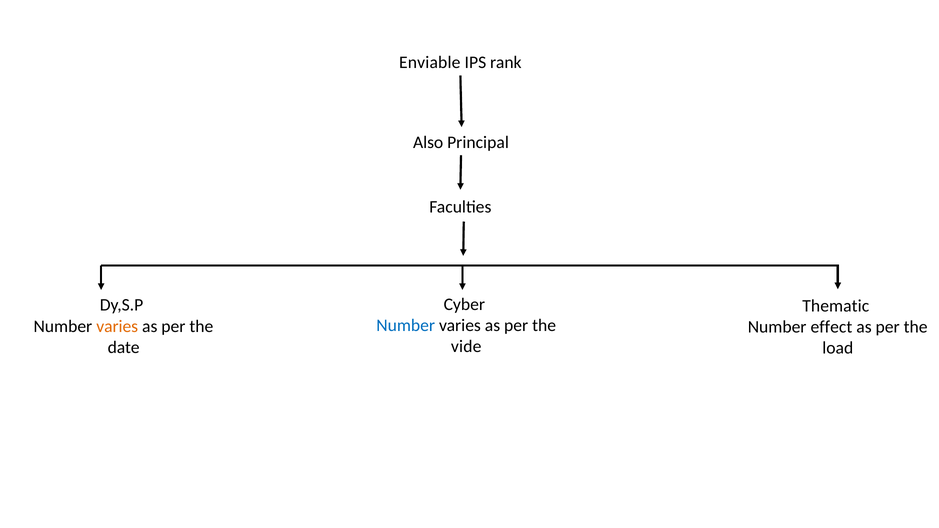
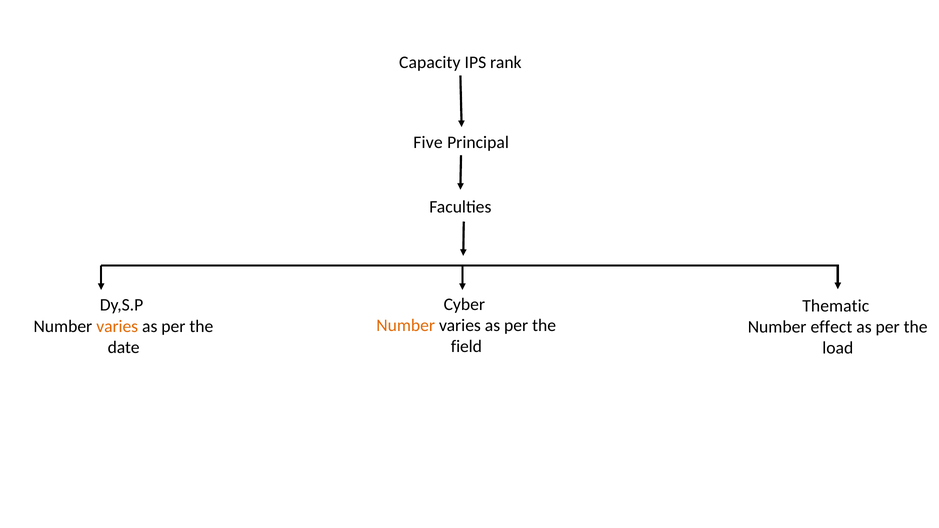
Enviable: Enviable -> Capacity
Also: Also -> Five
Number at (406, 326) colour: blue -> orange
vide: vide -> field
